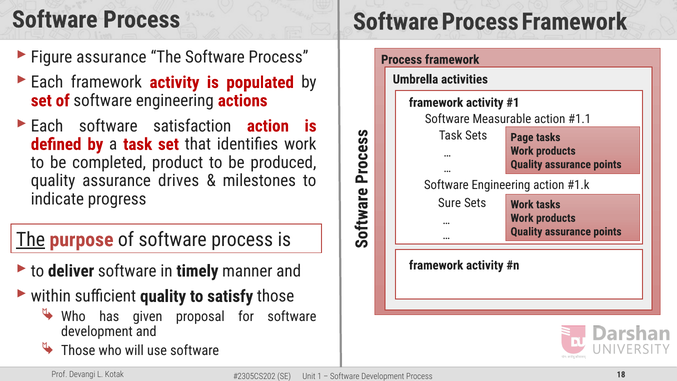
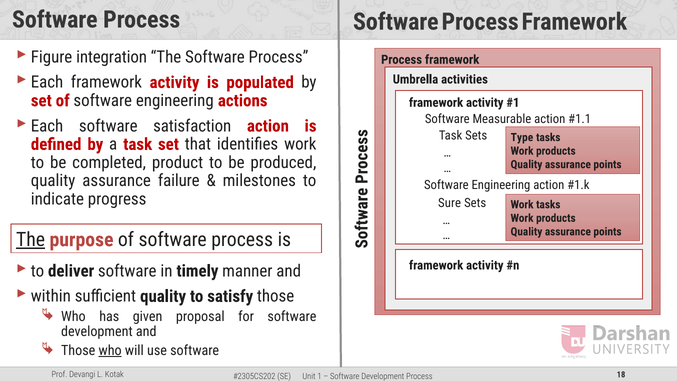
Figure assurance: assurance -> integration
Page: Page -> Type
drives: drives -> failure
who at (110, 350) underline: none -> present
